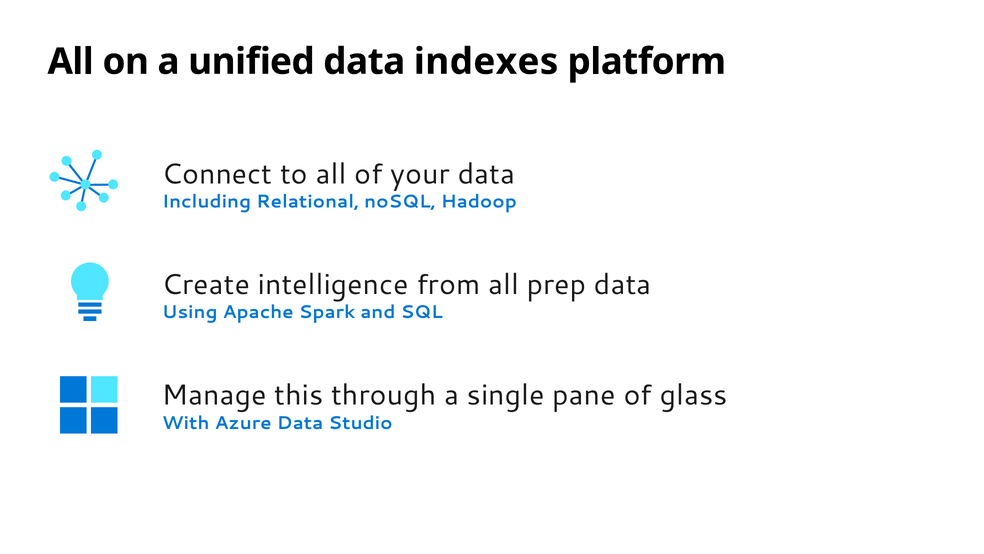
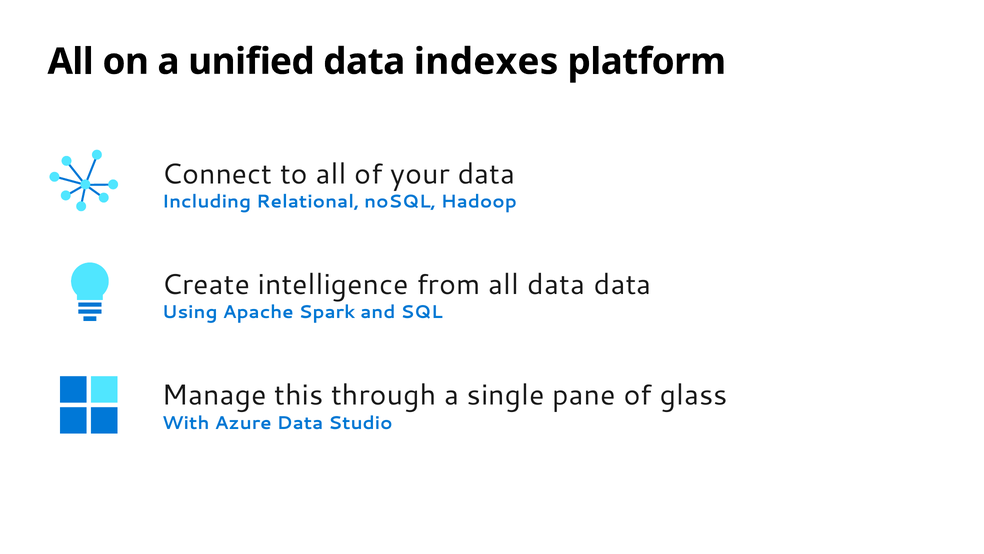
all prep: prep -> data
